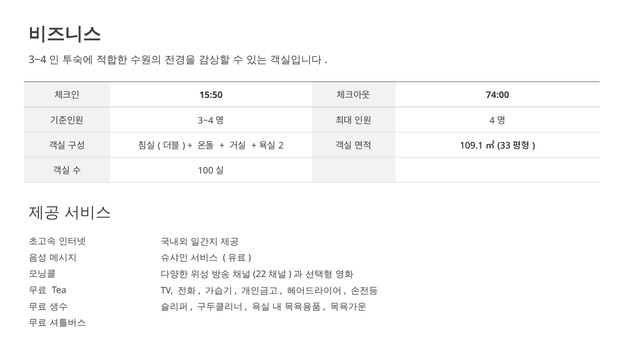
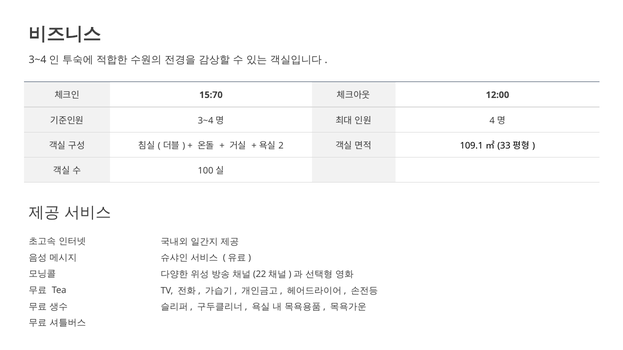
15:50: 15:50 -> 15:70
74:00: 74:00 -> 12:00
